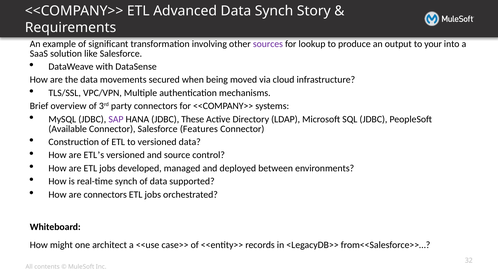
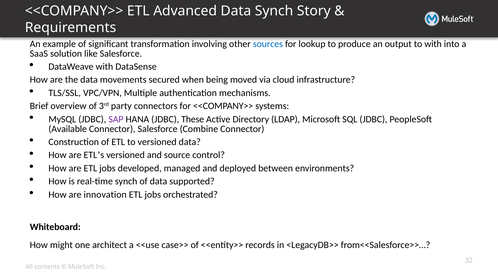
sources colour: purple -> blue
to your: your -> with
Features: Features -> Combine
are connectors: connectors -> innovation
